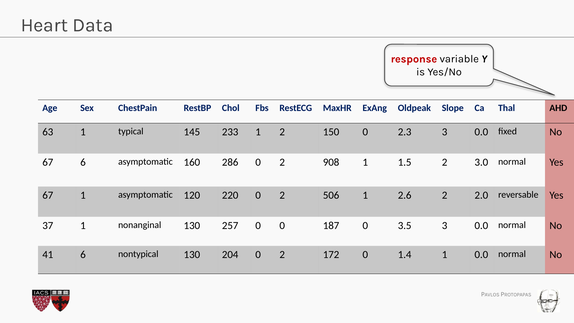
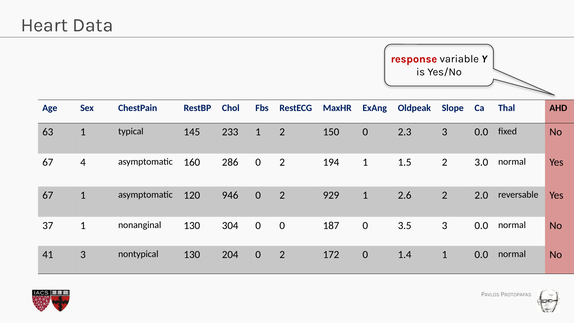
67 6: 6 -> 4
908: 908 -> 194
220: 220 -> 946
506: 506 -> 929
257: 257 -> 304
41 6: 6 -> 3
